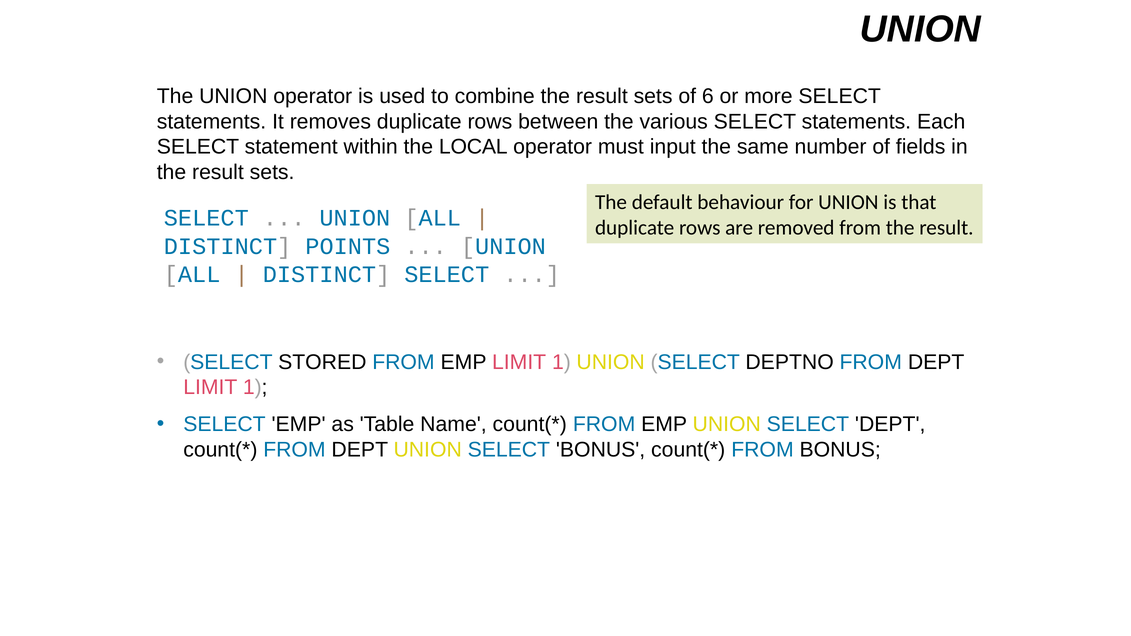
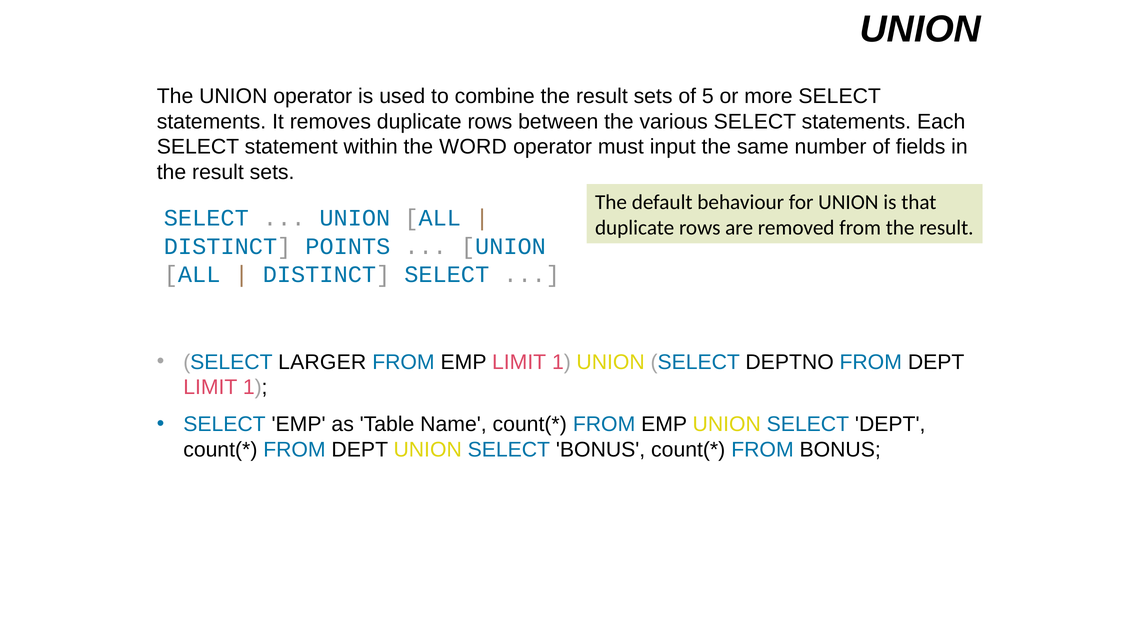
6: 6 -> 5
LOCAL: LOCAL -> WORD
STORED: STORED -> LARGER
